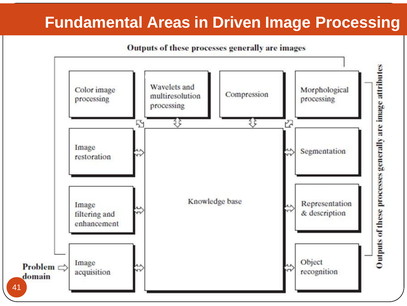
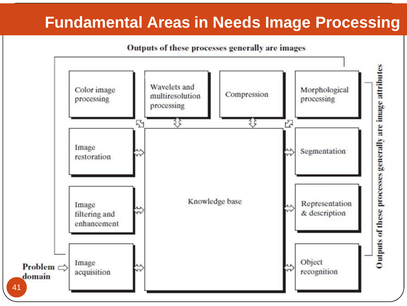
Driven: Driven -> Needs
